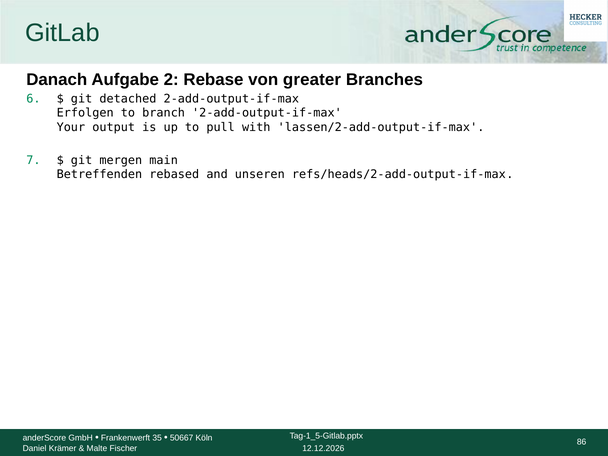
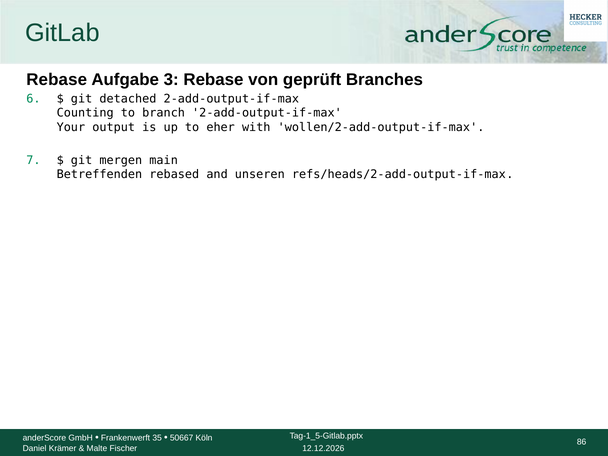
Danach at (57, 80): Danach -> Rebase
2: 2 -> 3
greater: greater -> geprüft
Erfolgen: Erfolgen -> Counting
pull: pull -> eher
lassen/2-add-output-if-max: lassen/2-add-output-if-max -> wollen/2-add-output-if-max
